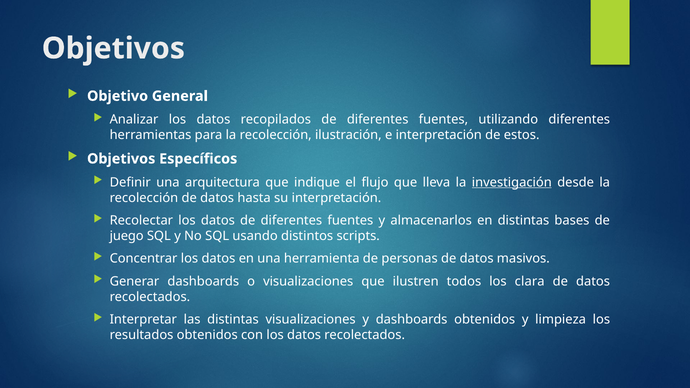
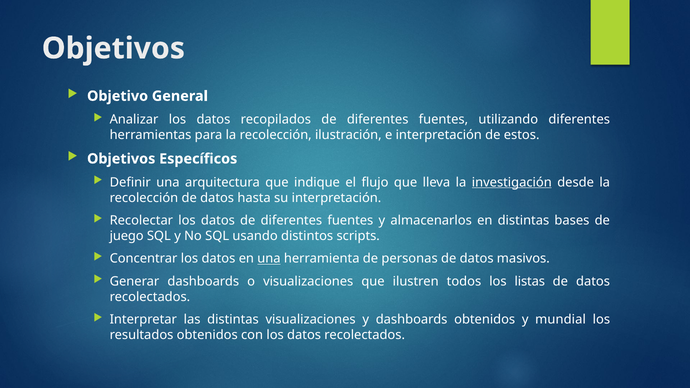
una at (269, 259) underline: none -> present
clara: clara -> listas
limpieza: limpieza -> mundial
